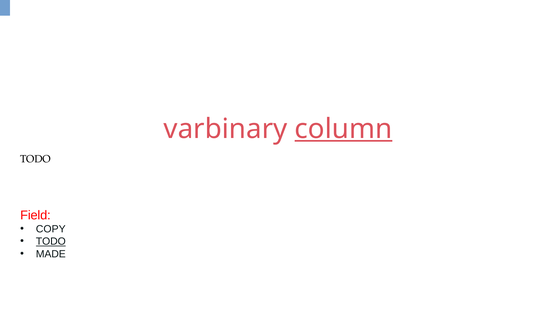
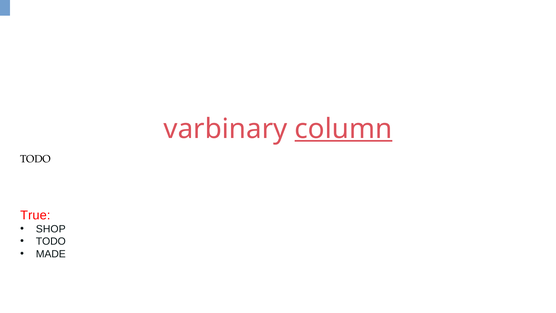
Field: Field -> True
COPY: COPY -> SHOP
TODO at (51, 241) underline: present -> none
